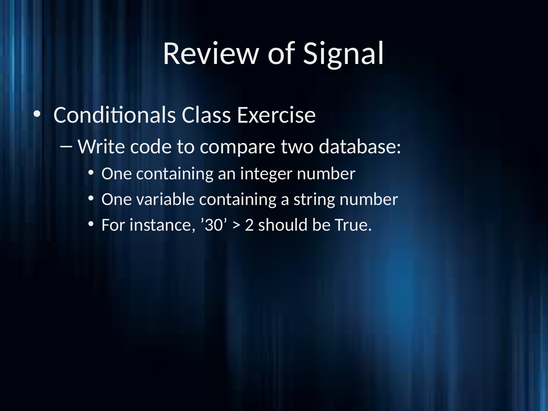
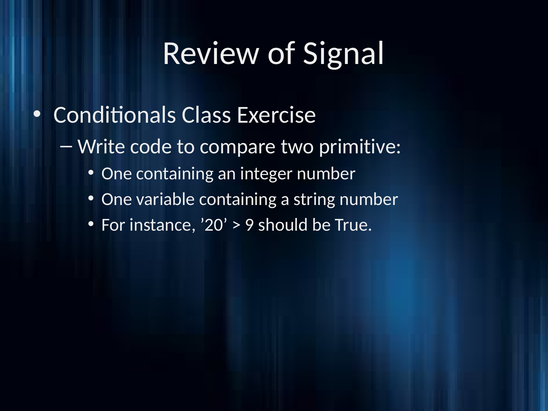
database: database -> primitive
’30: ’30 -> ’20
2: 2 -> 9
